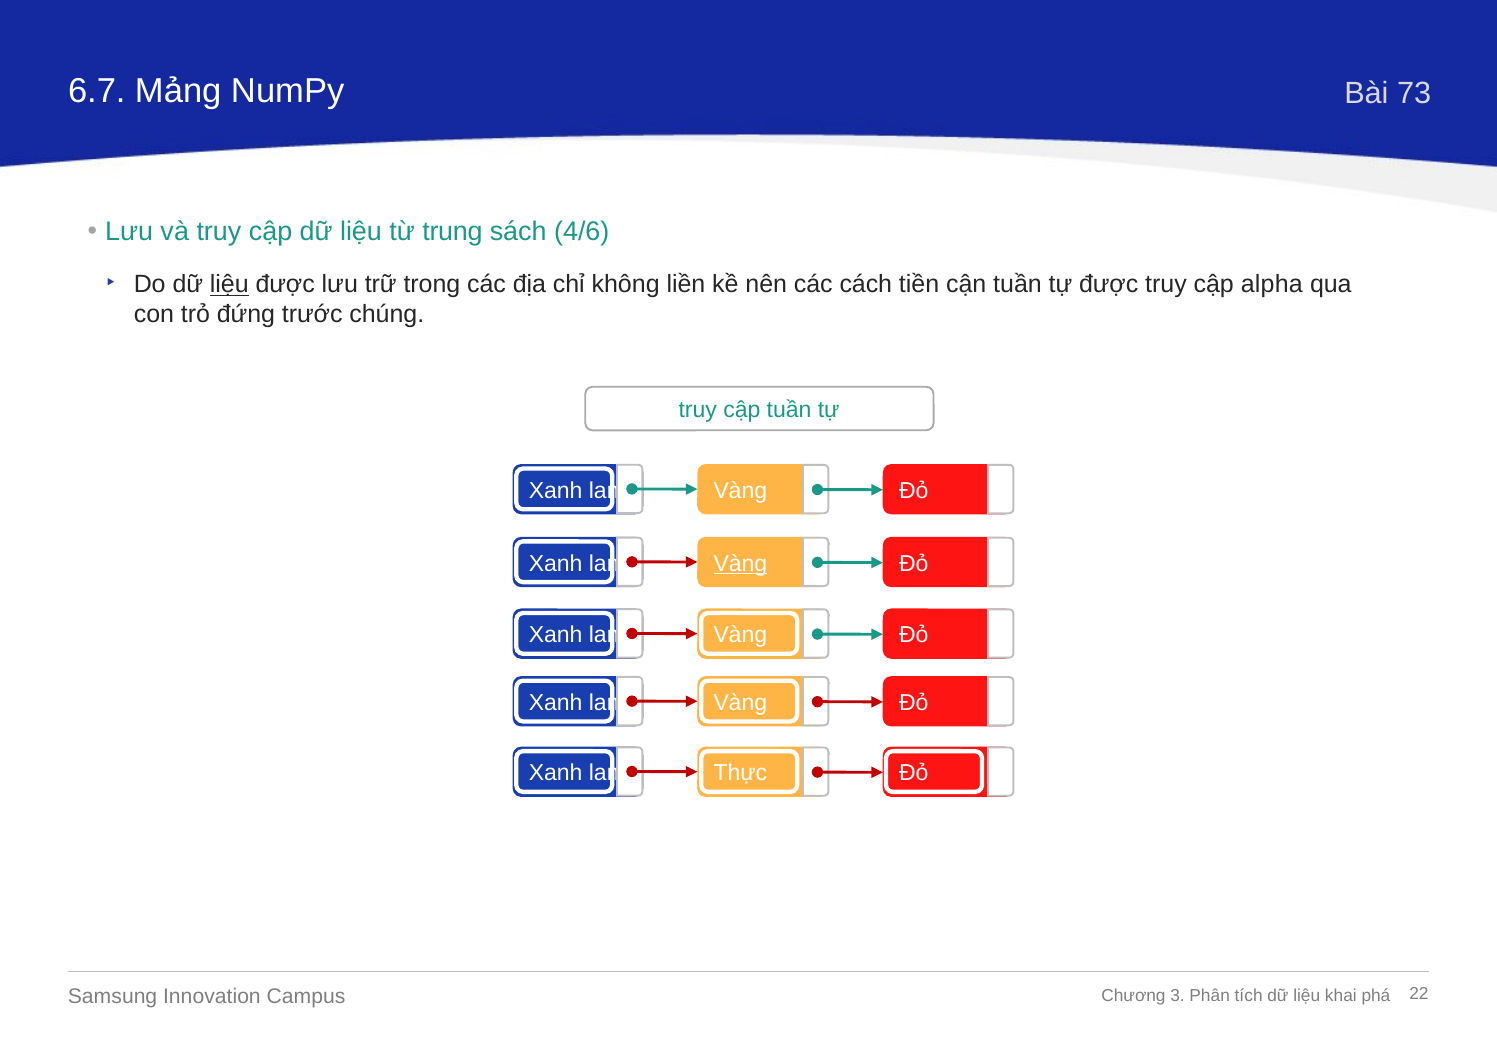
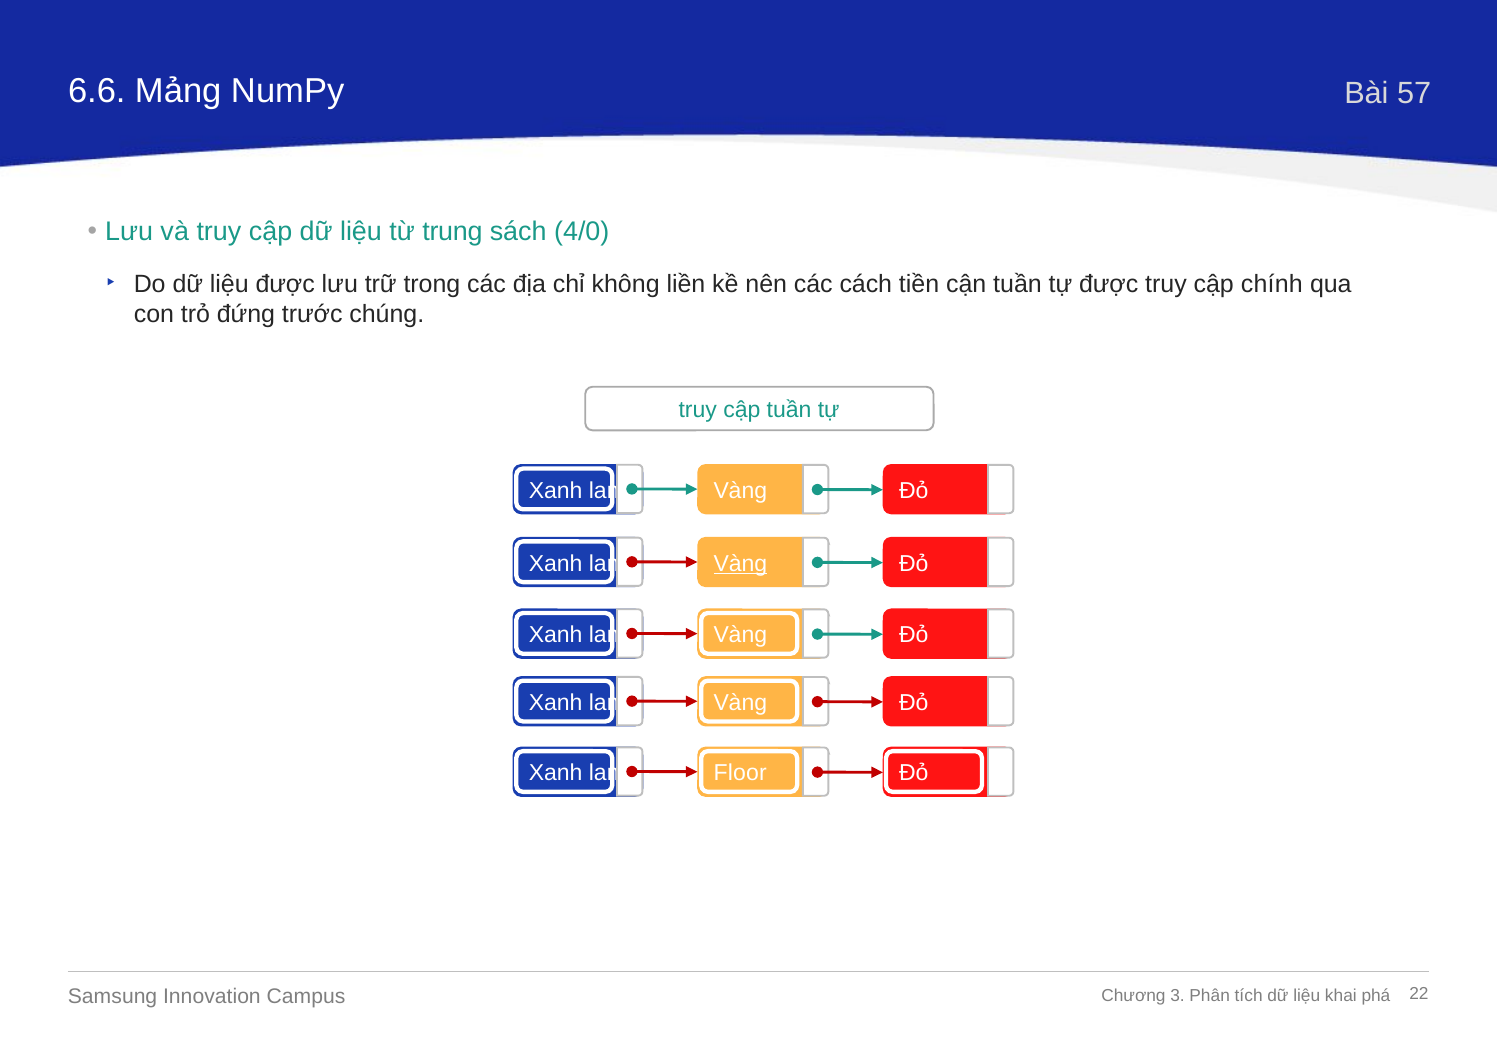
6.7: 6.7 -> 6.6
73: 73 -> 57
4/6: 4/6 -> 4/0
liệu at (229, 285) underline: present -> none
alpha: alpha -> chính
Thực: Thực -> Floor
